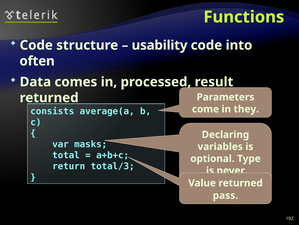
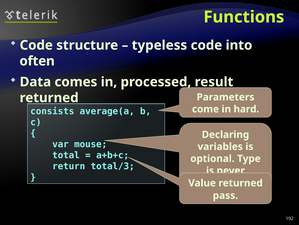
usability: usability -> typeless
they: they -> hard
masks: masks -> mouse
